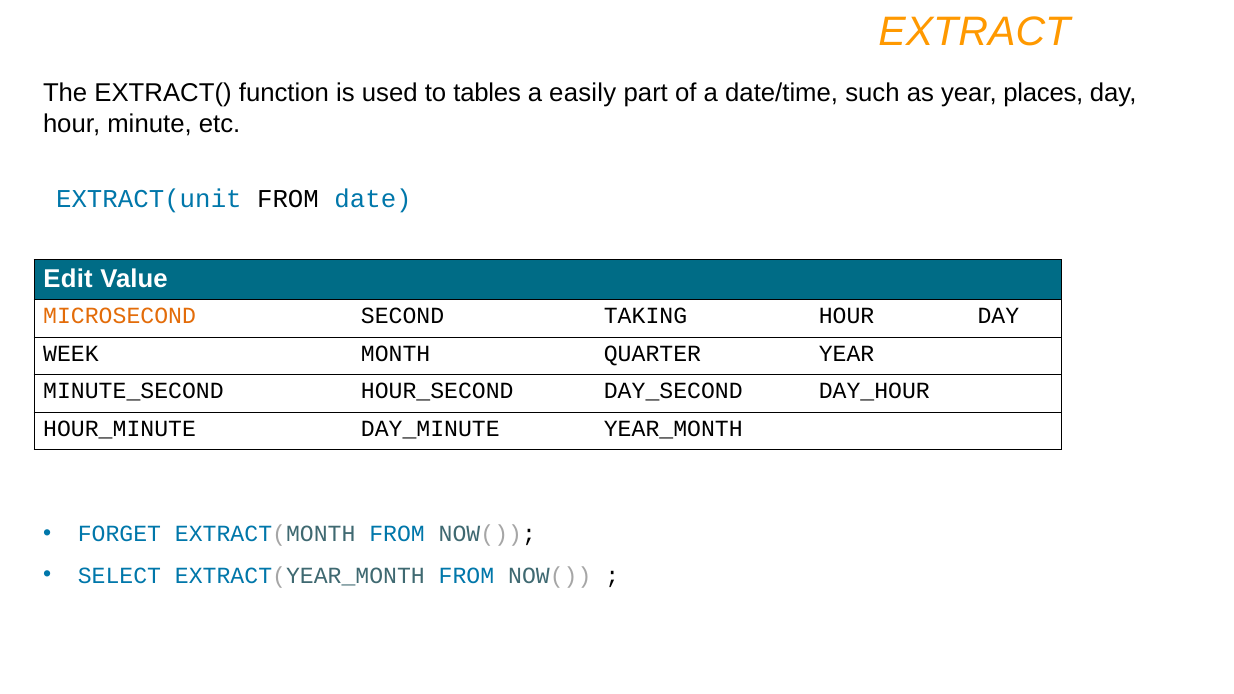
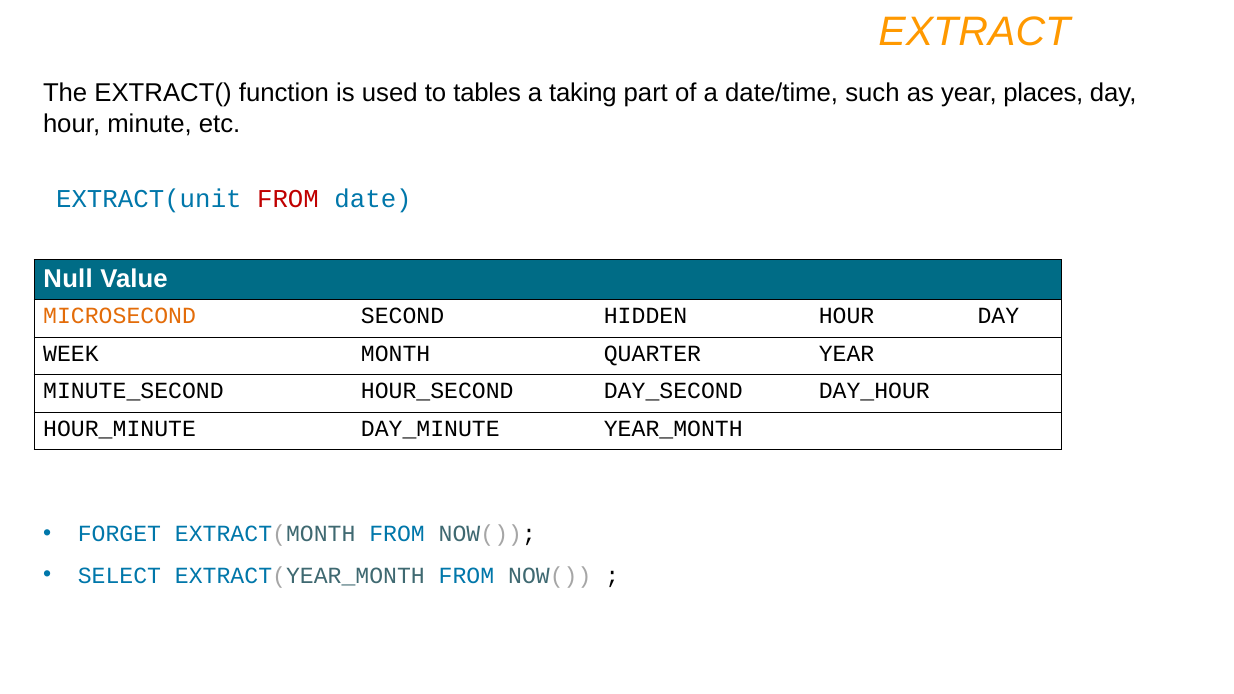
easily: easily -> taking
FROM at (288, 199) colour: black -> red
Edit: Edit -> Null
TAKING: TAKING -> HIDDEN
